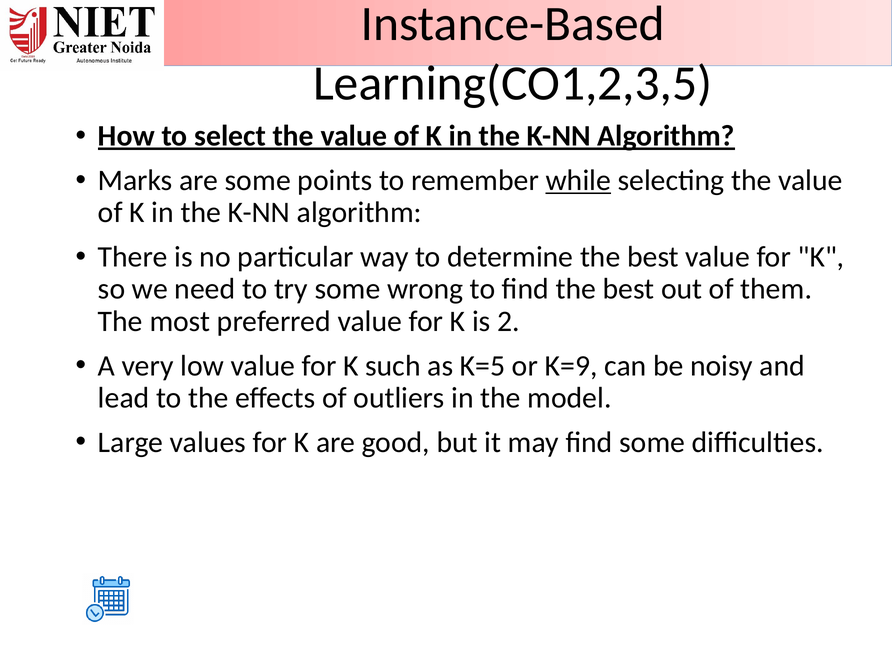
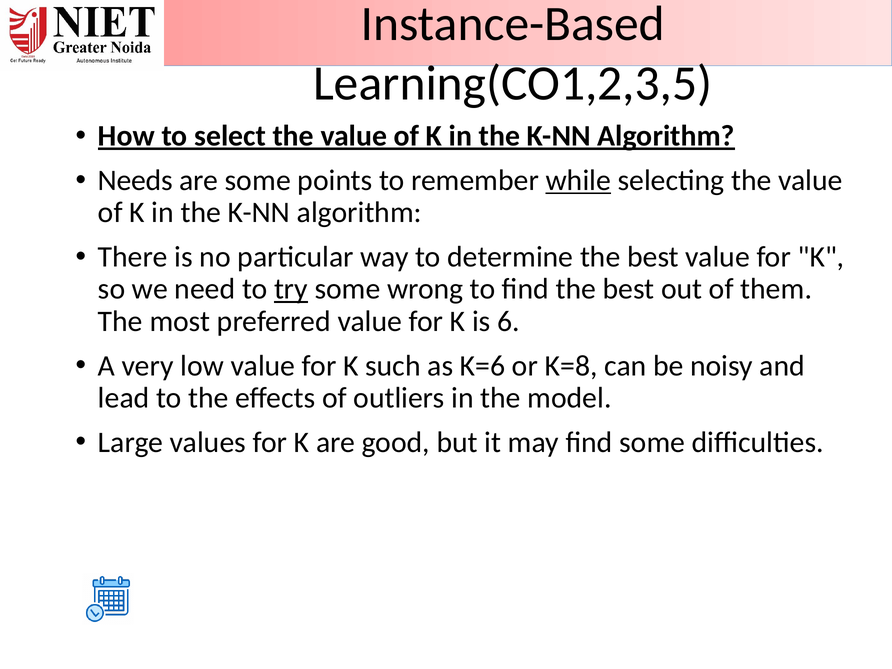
Marks: Marks -> Needs
try underline: none -> present
2: 2 -> 6
K=5: K=5 -> K=6
K=9: K=9 -> K=8
